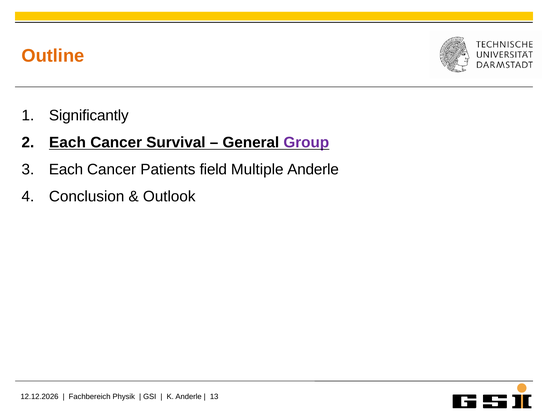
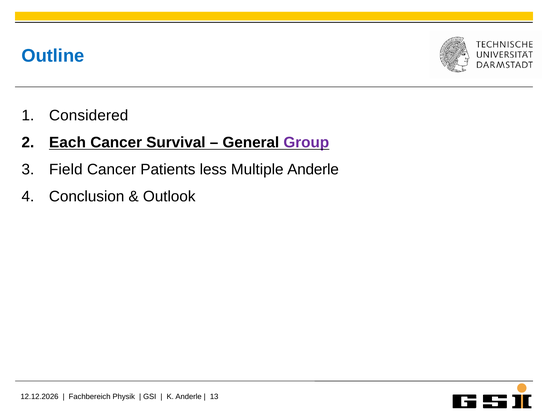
Outline colour: orange -> blue
Significantly: Significantly -> Considered
Each at (66, 170): Each -> Field
field: field -> less
